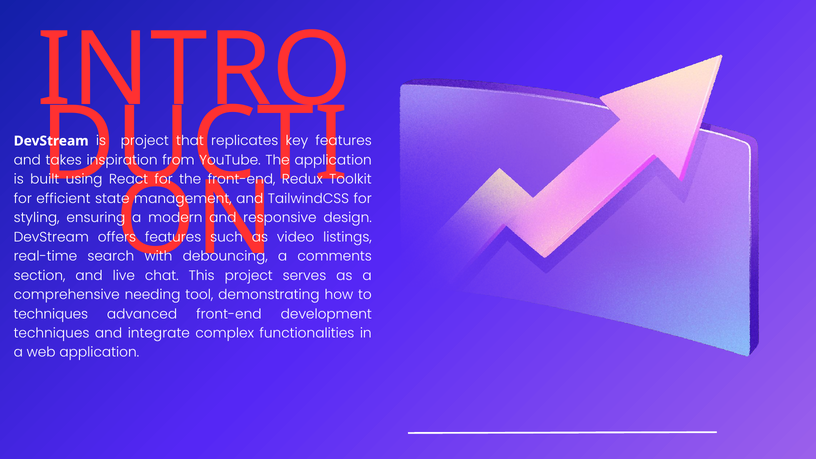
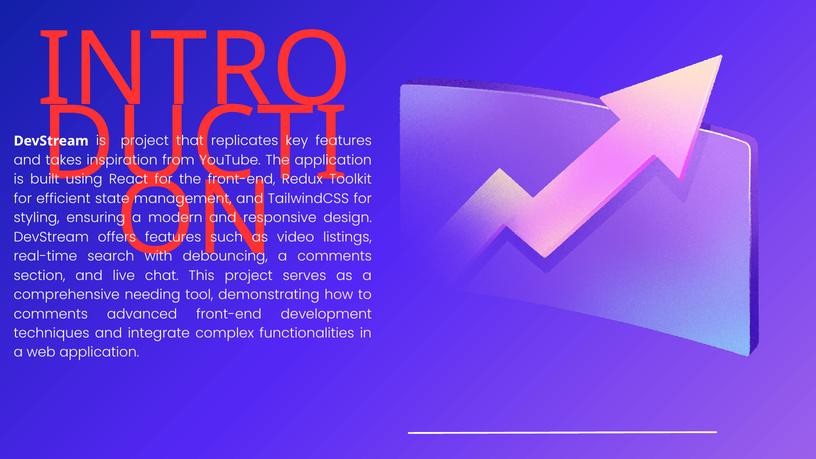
techniques at (51, 314): techniques -> comments
